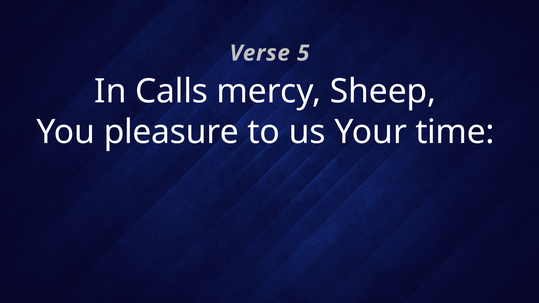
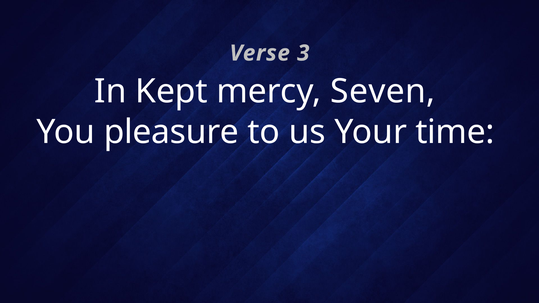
5: 5 -> 3
Calls: Calls -> Kept
Sheep: Sheep -> Seven
